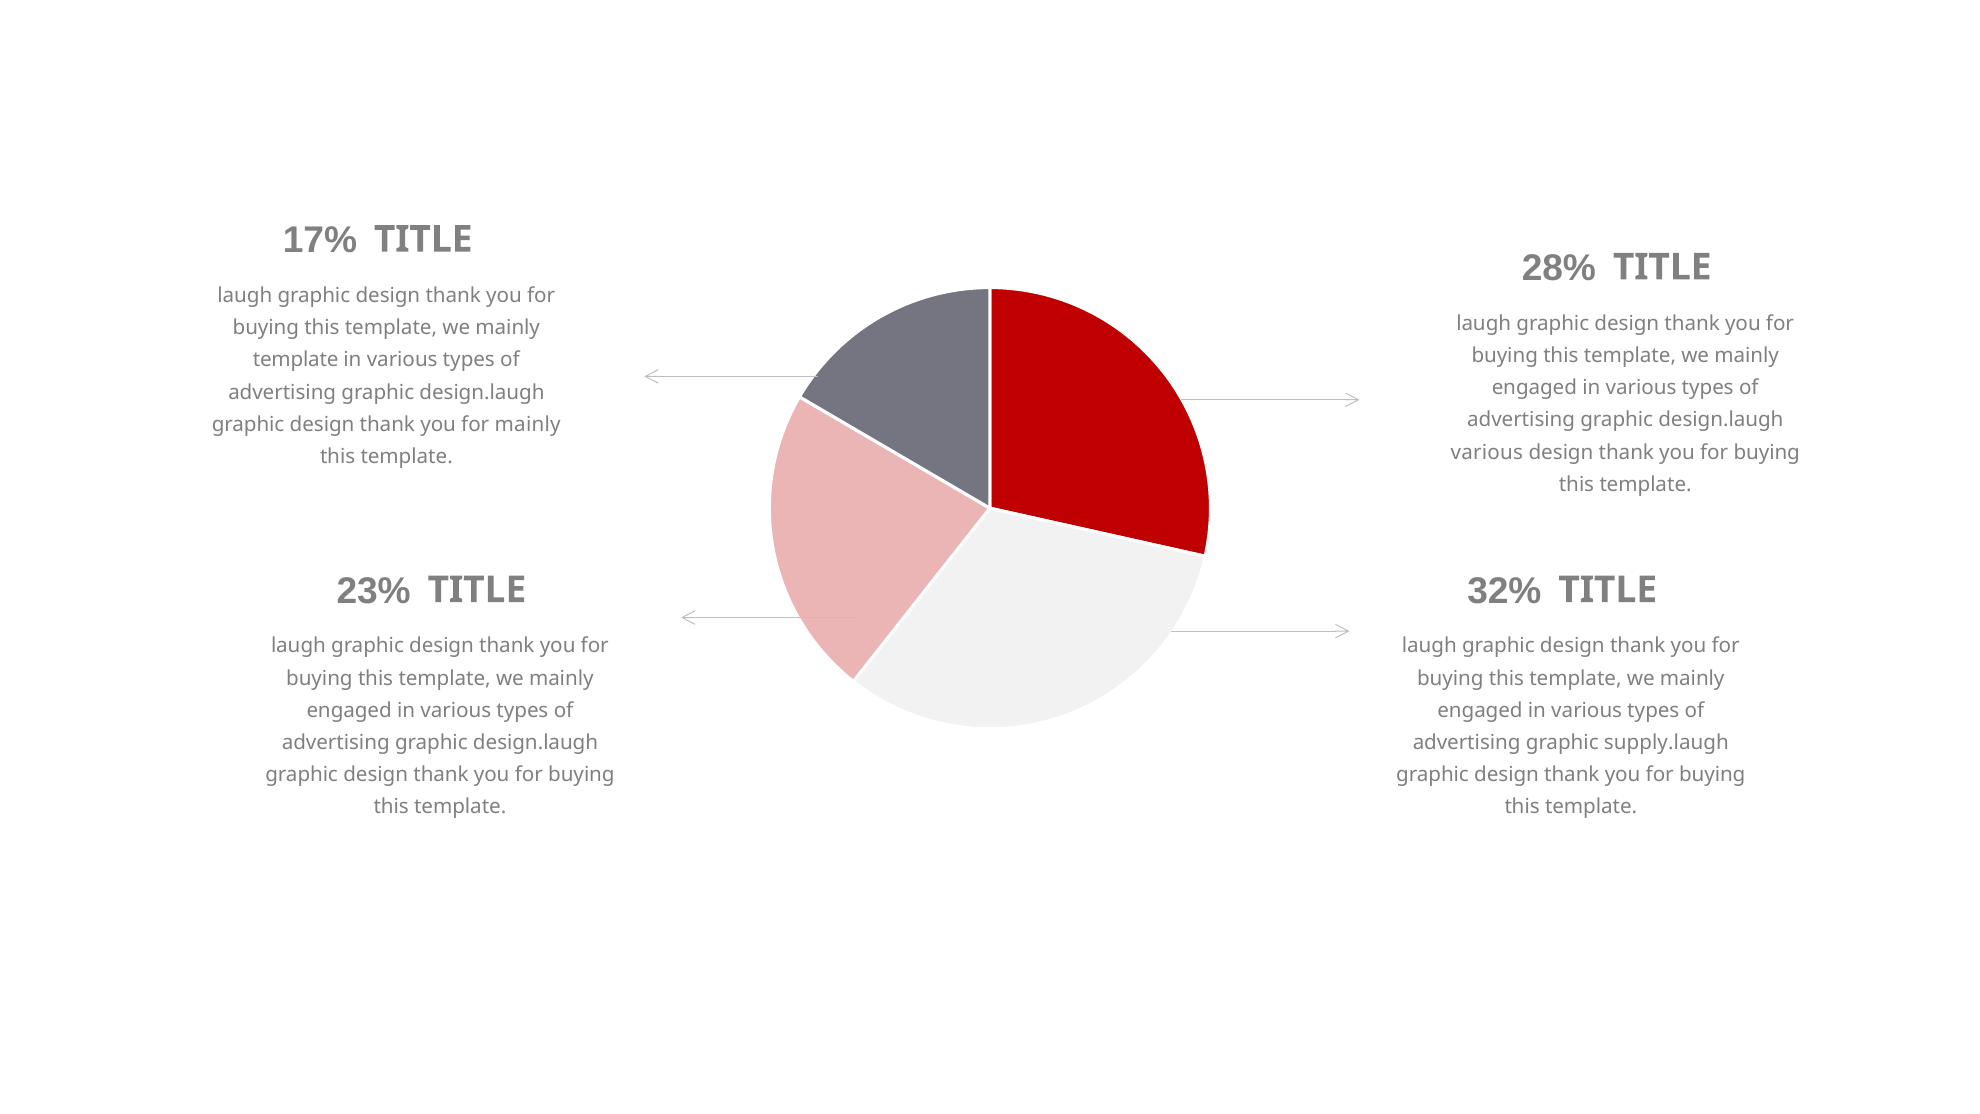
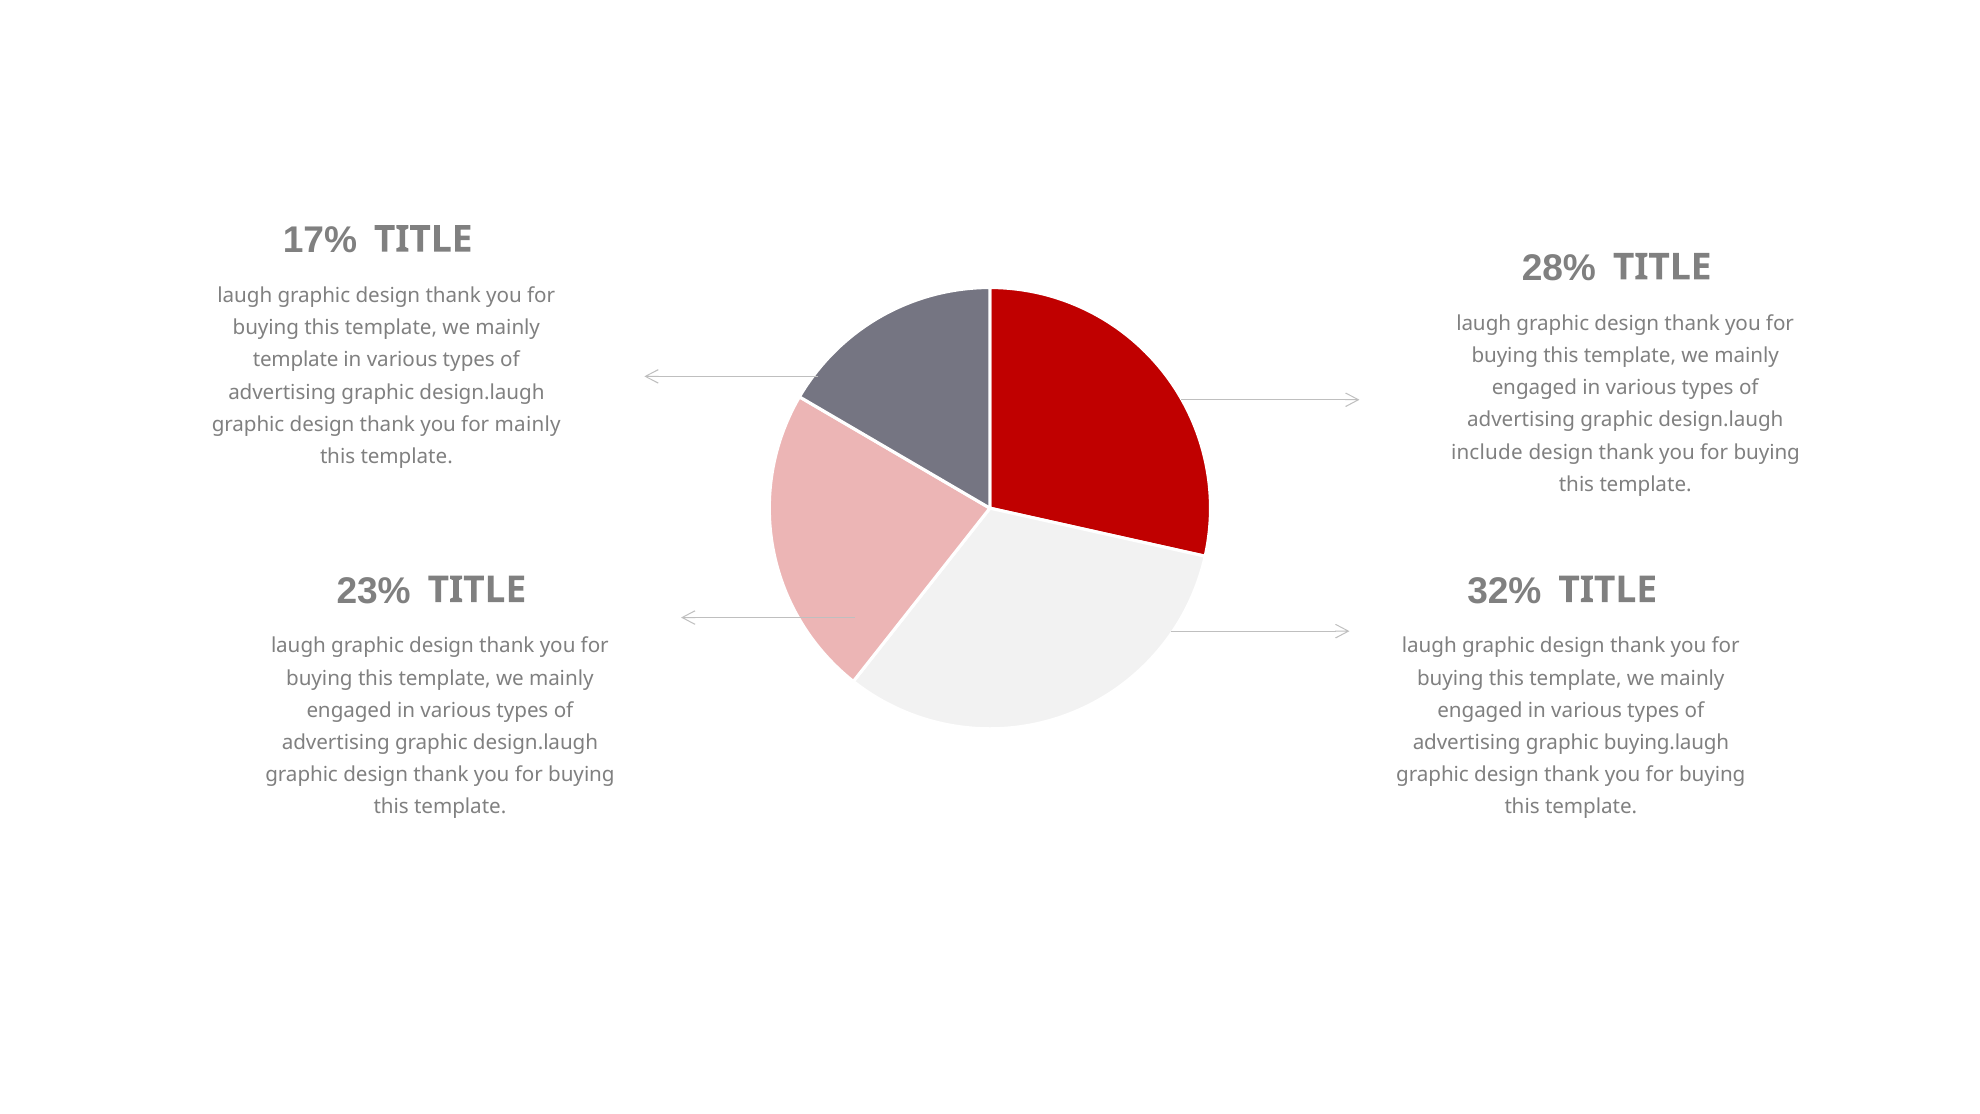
various at (1487, 452): various -> include
supply.laugh: supply.laugh -> buying.laugh
